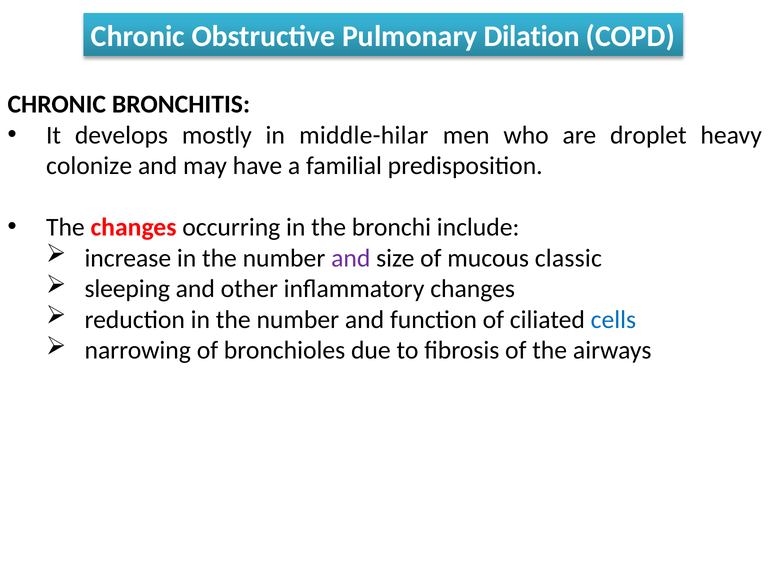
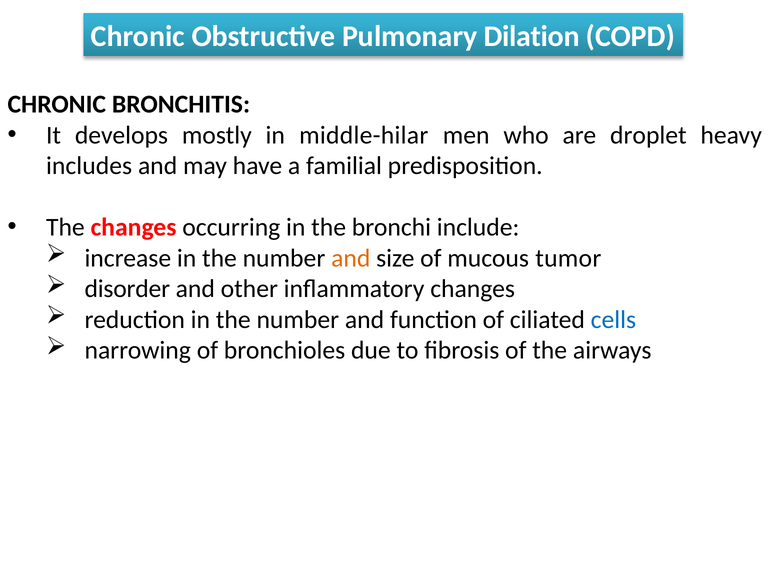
colonize: colonize -> includes
and at (351, 258) colour: purple -> orange
classic: classic -> tumor
sleeping: sleeping -> disorder
